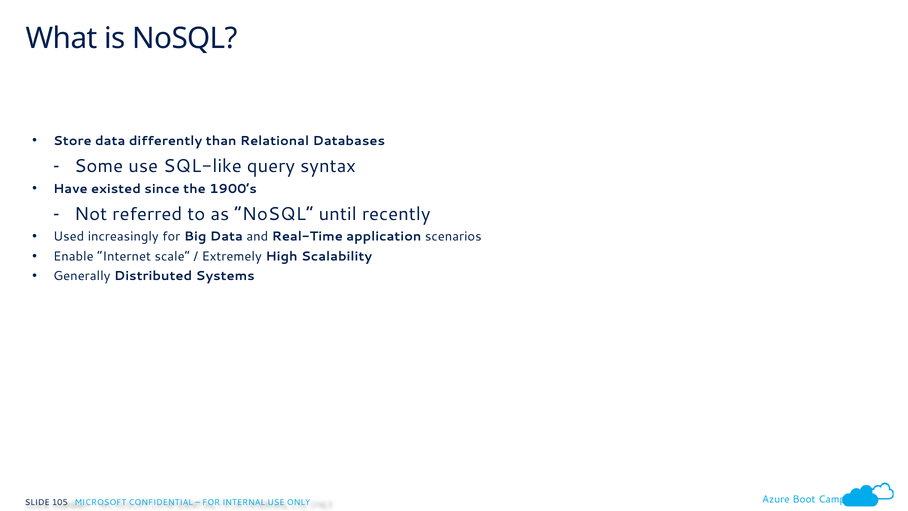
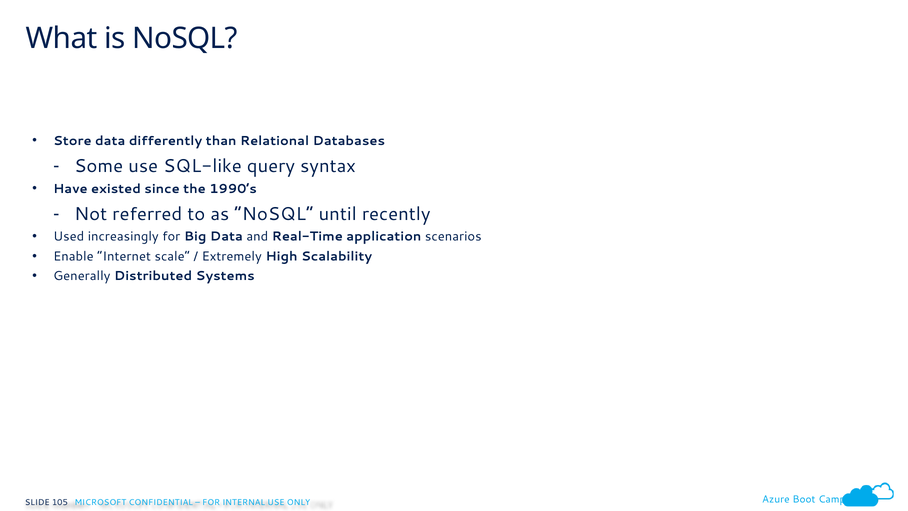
1900’s: 1900’s -> 1990’s
